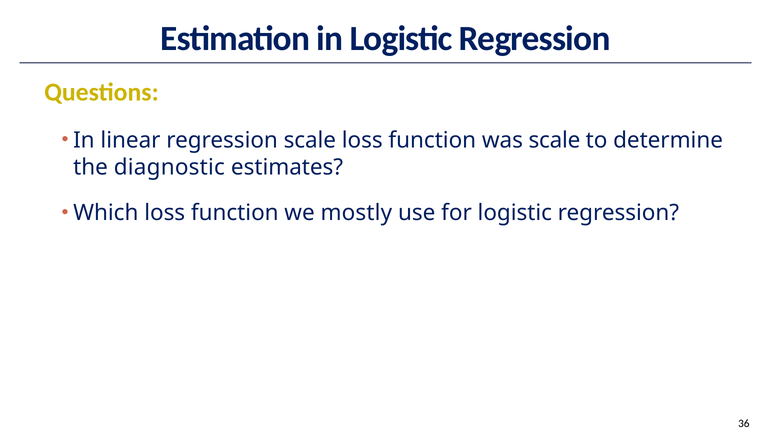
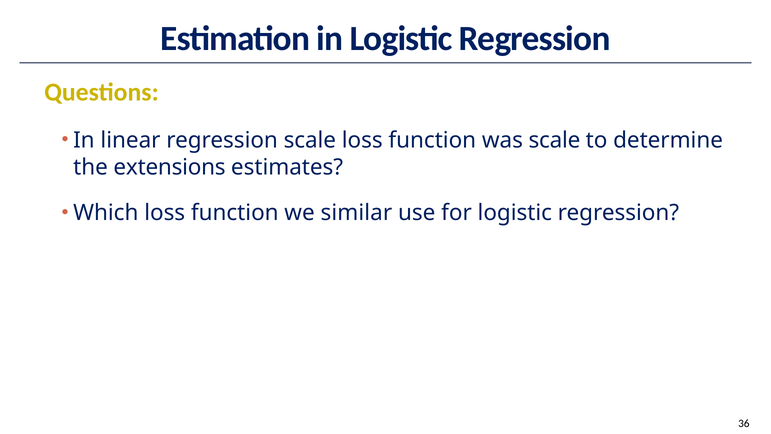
diagnostic: diagnostic -> extensions
mostly: mostly -> similar
